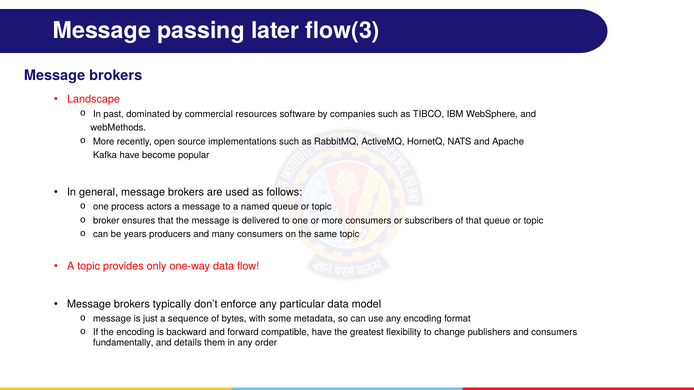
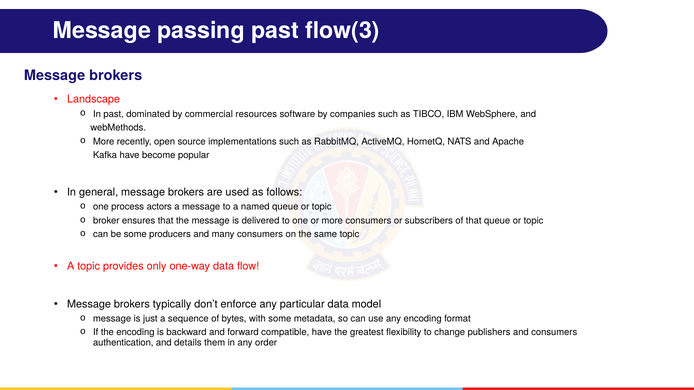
passing later: later -> past
be years: years -> some
fundamentally: fundamentally -> authentication
